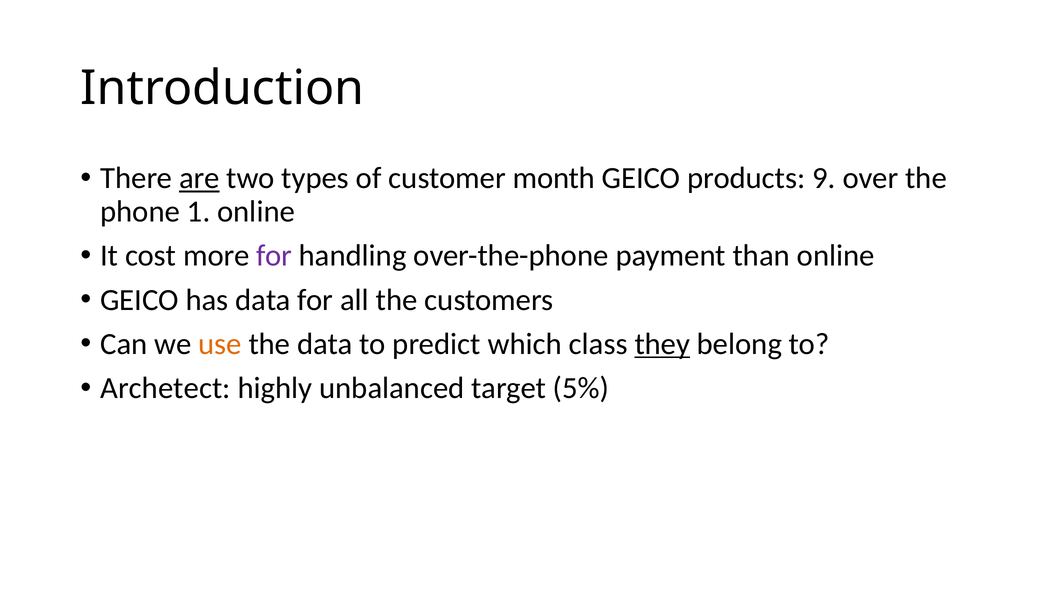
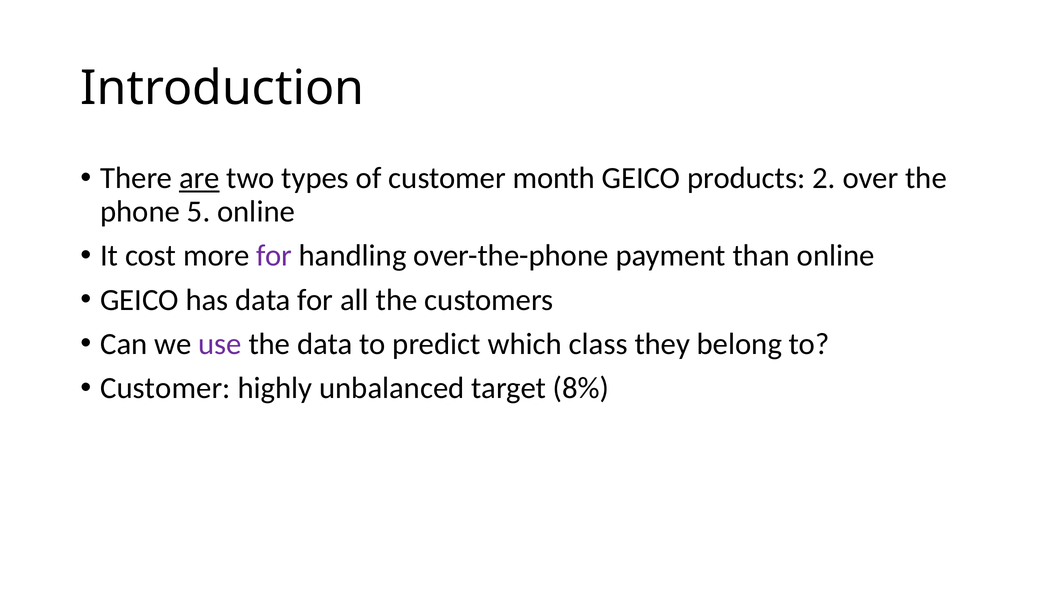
9: 9 -> 2
1: 1 -> 5
use colour: orange -> purple
they underline: present -> none
Archetect at (165, 389): Archetect -> Customer
5%: 5% -> 8%
